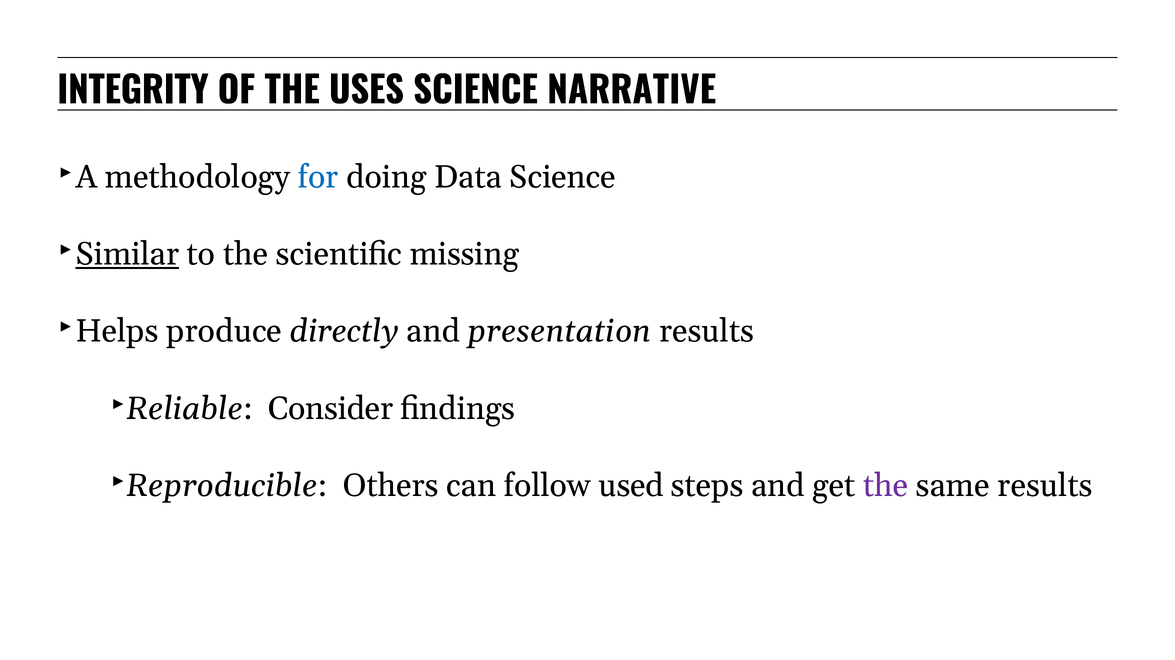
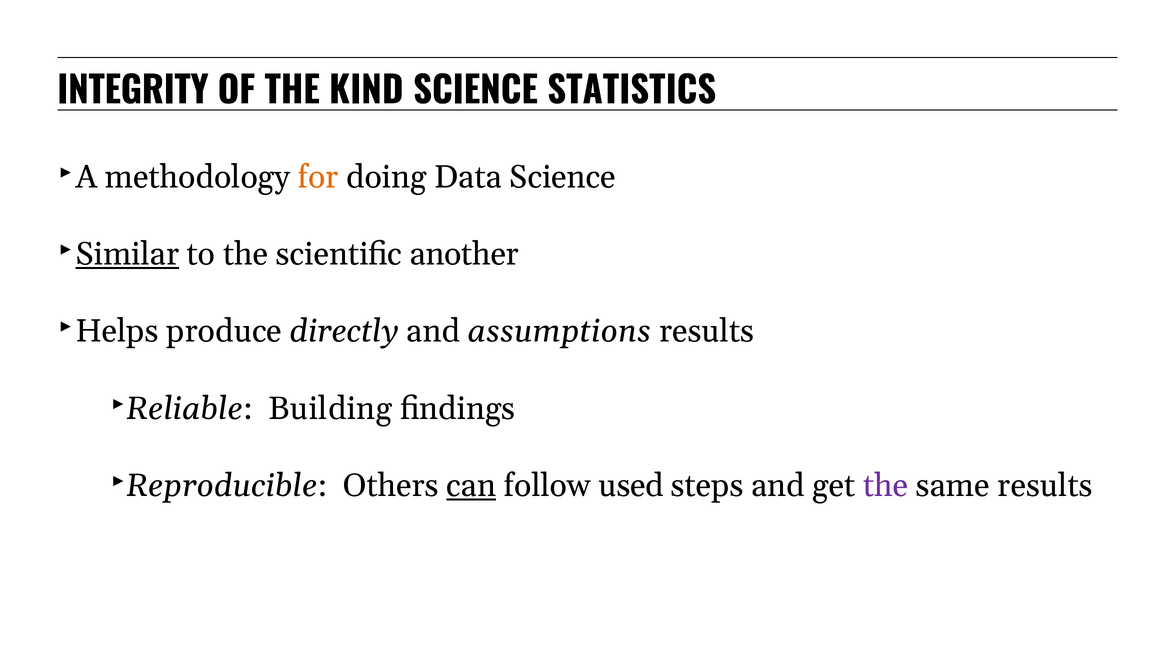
USES: USES -> KIND
NARRATIVE: NARRATIVE -> STATISTICS
for colour: blue -> orange
missing: missing -> another
presentation: presentation -> assumptions
Consider: Consider -> Building
can underline: none -> present
